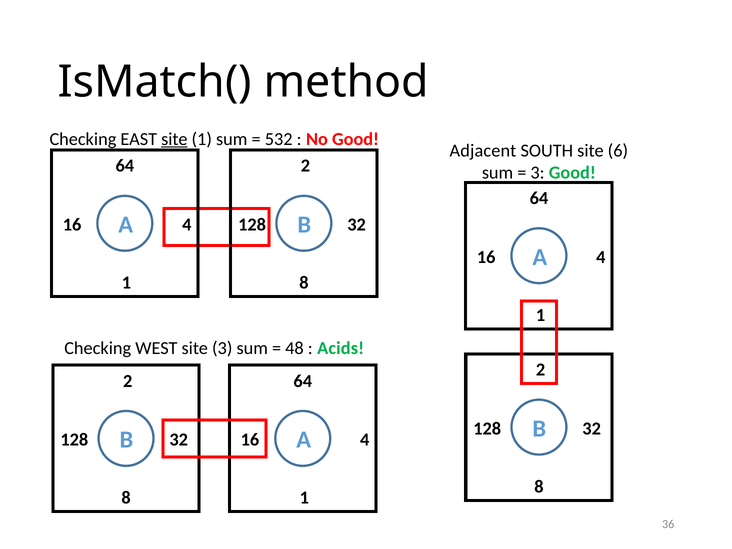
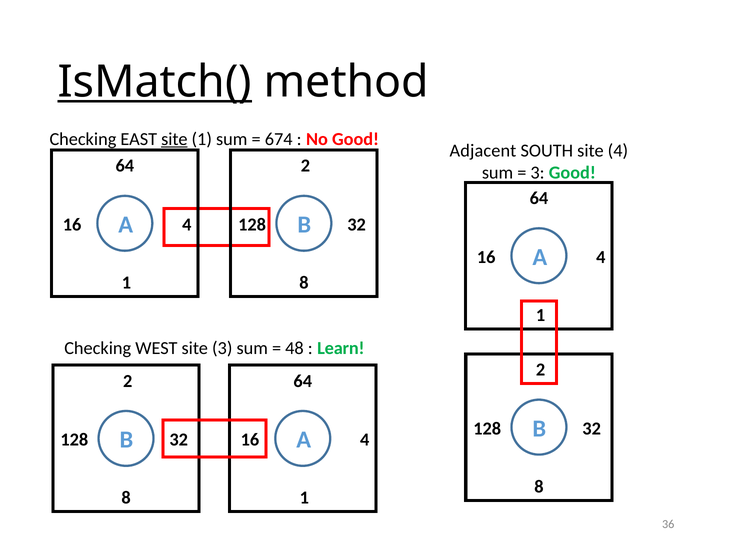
IsMatch( underline: none -> present
532: 532 -> 674
site 6: 6 -> 4
Acids: Acids -> Learn
